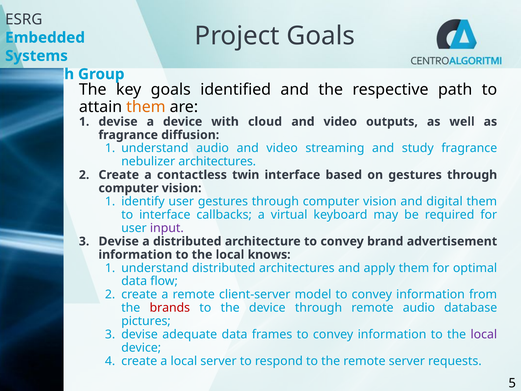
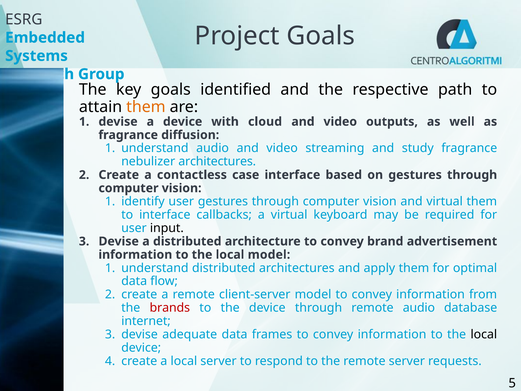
twin: twin -> case
and digital: digital -> virtual
input colour: purple -> black
local knows: knows -> model
pictures: pictures -> internet
local at (484, 334) colour: purple -> black
